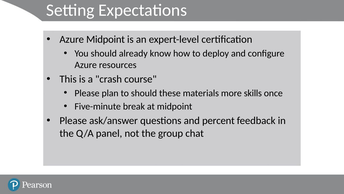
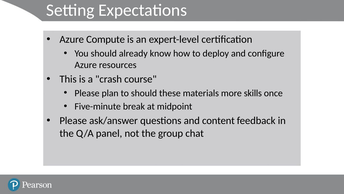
Azure Midpoint: Midpoint -> Compute
percent: percent -> content
